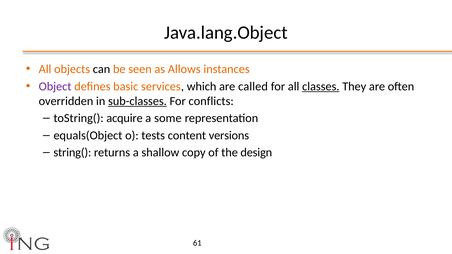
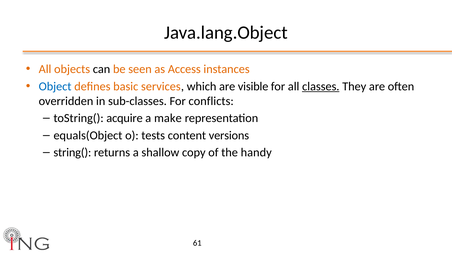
Allows: Allows -> Access
Object colour: purple -> blue
called: called -> visible
sub-classes underline: present -> none
some: some -> make
design: design -> handy
